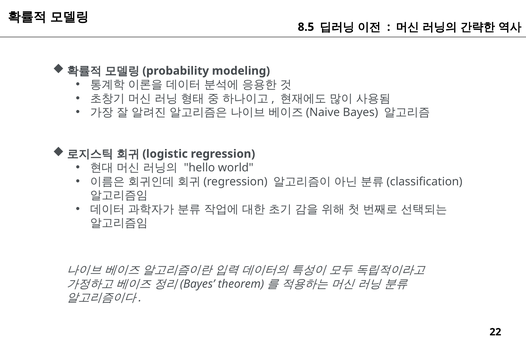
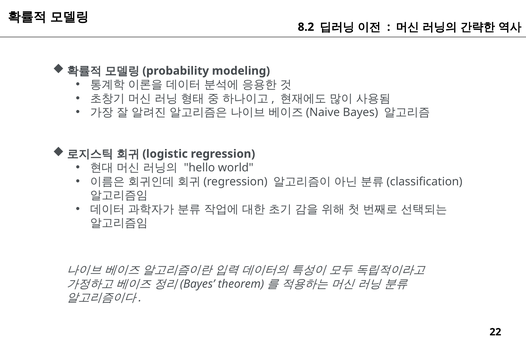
8.5: 8.5 -> 8.2
